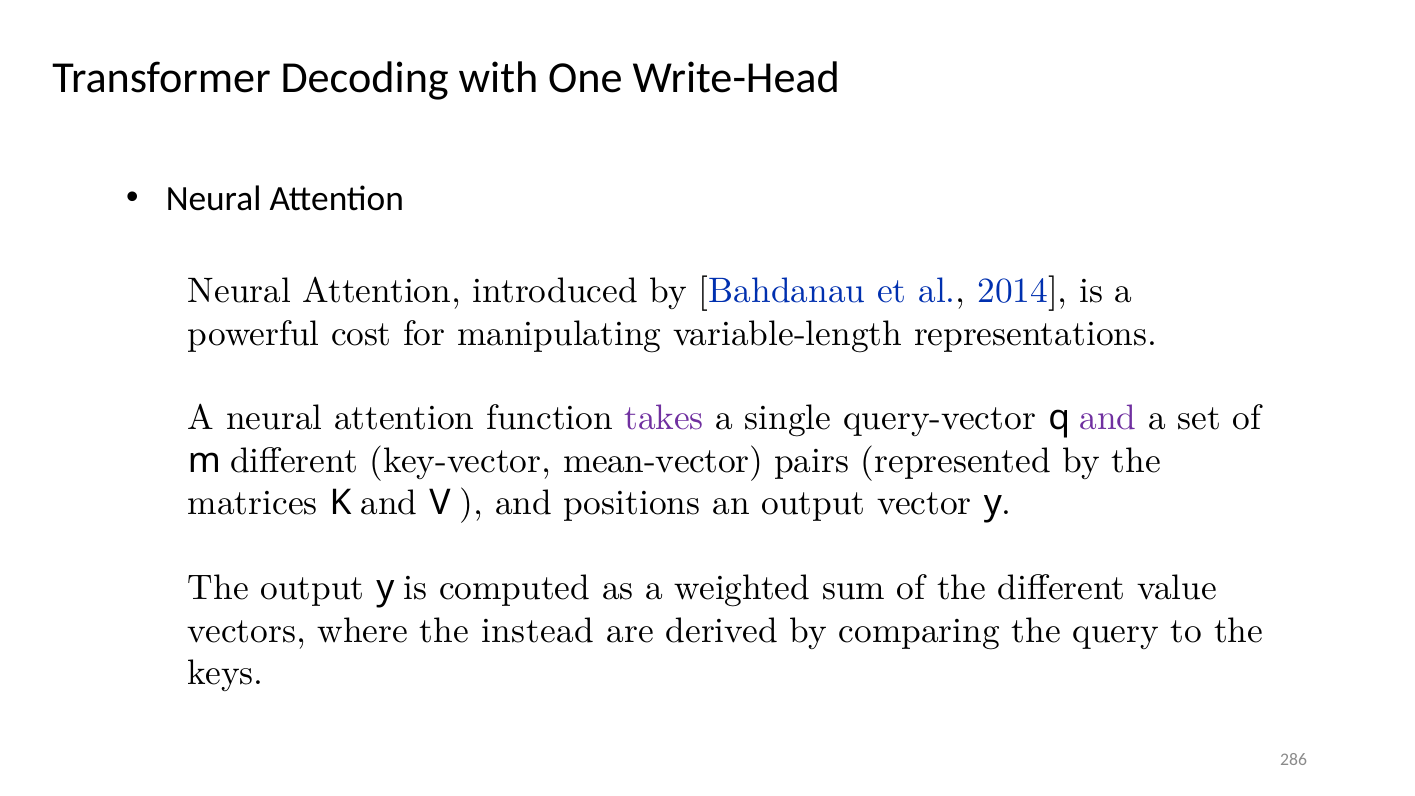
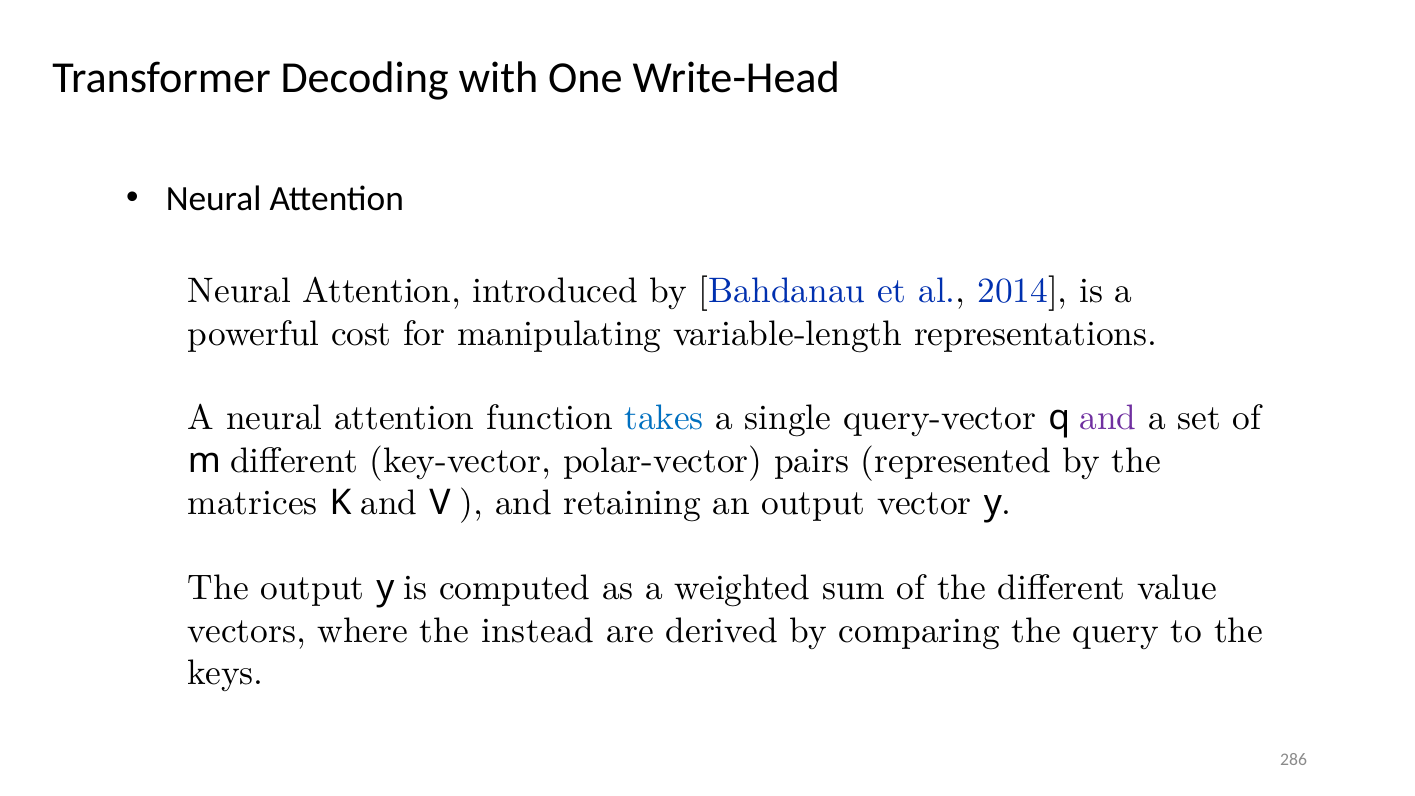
takes colour: purple -> blue
mean-vector: mean-vector -> polar-vector
positions: positions -> retaining
